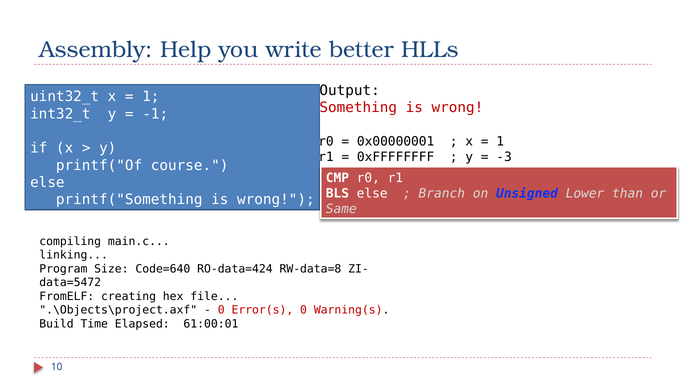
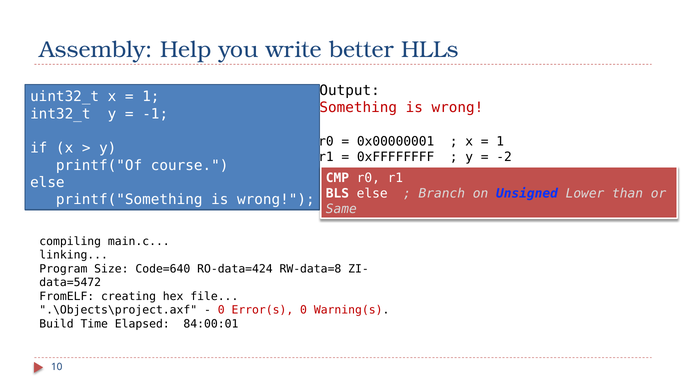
-3: -3 -> -2
61:00:01: 61:00:01 -> 84:00:01
